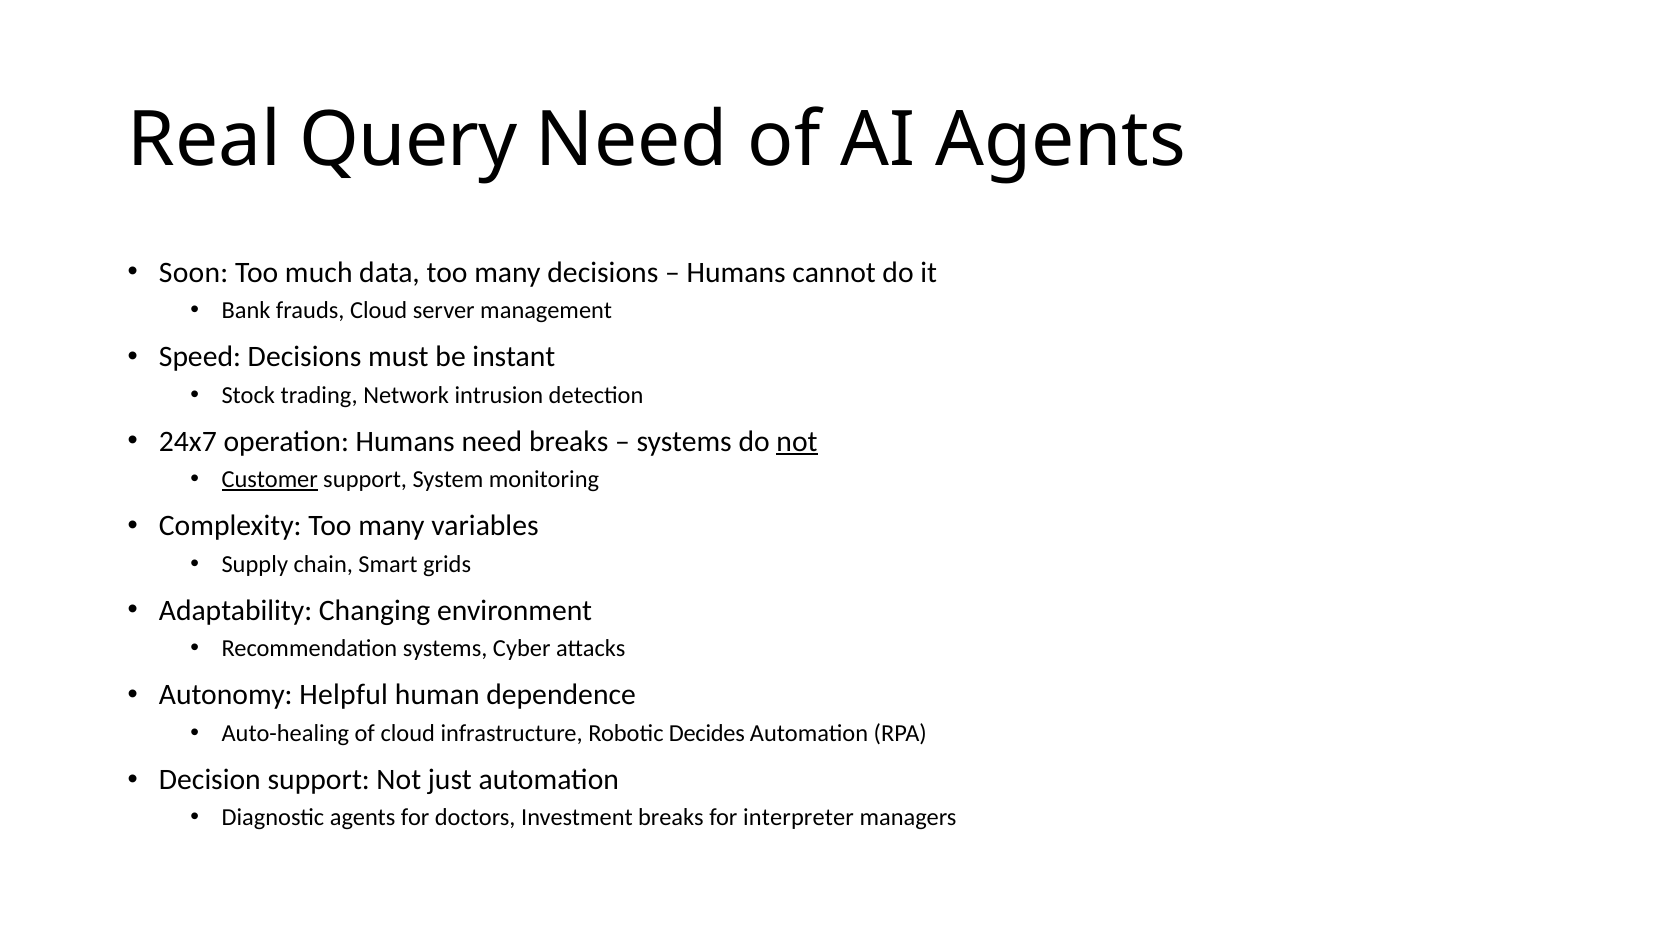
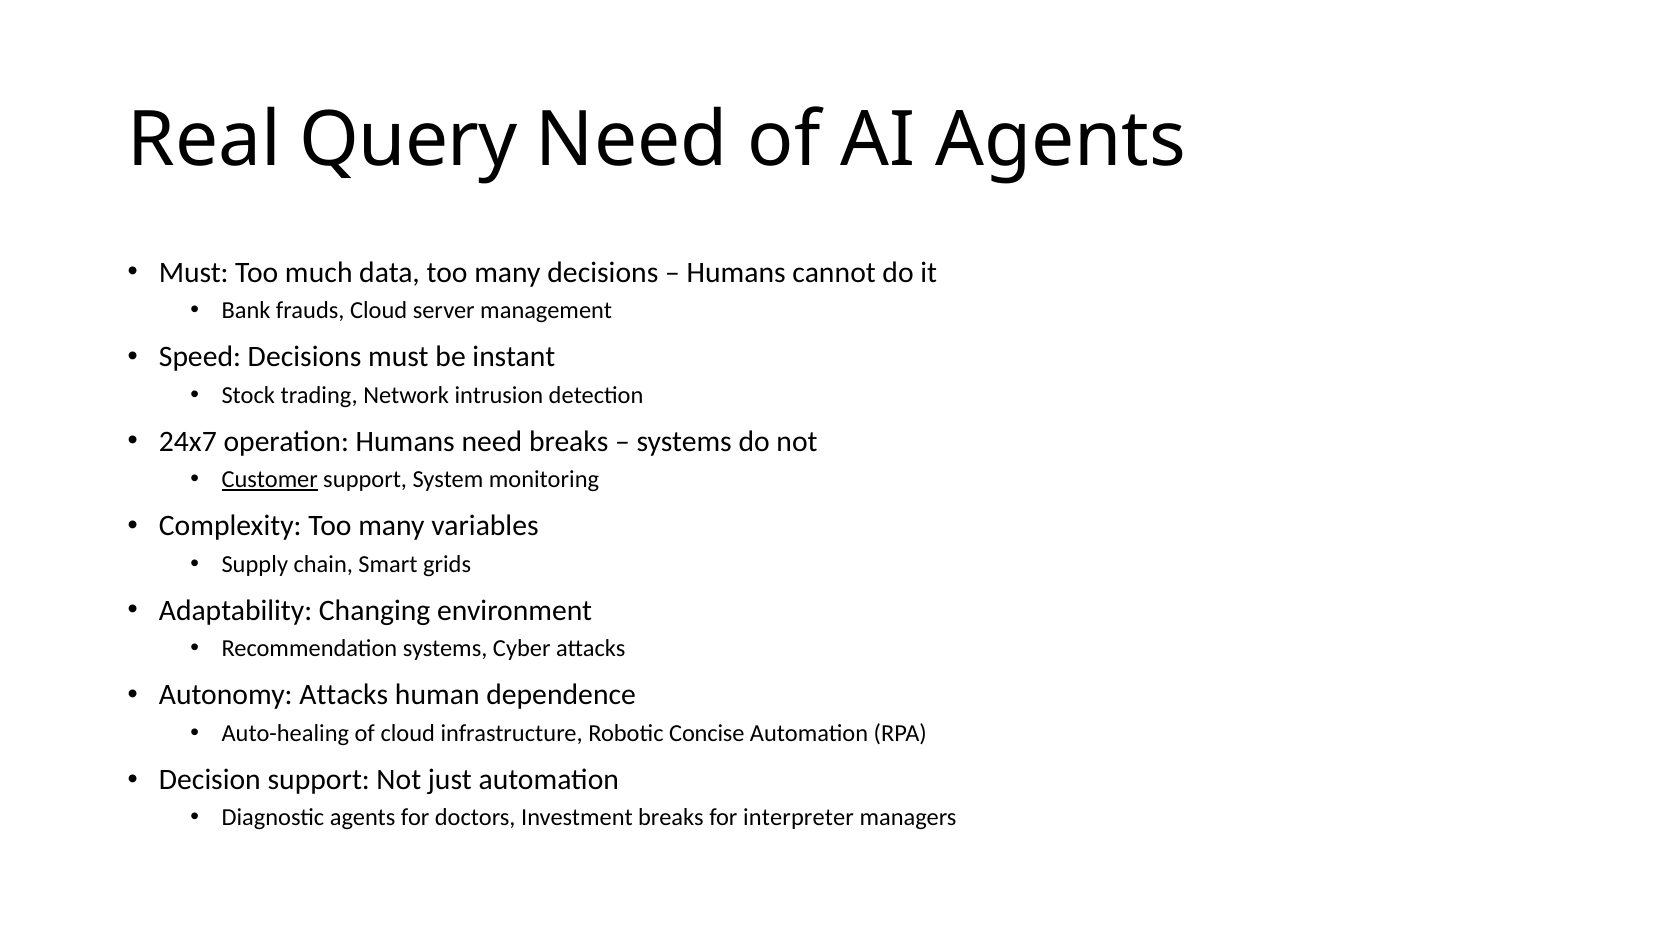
Soon at (194, 273): Soon -> Must
not at (797, 442) underline: present -> none
Autonomy Helpful: Helpful -> Attacks
Decides: Decides -> Concise
